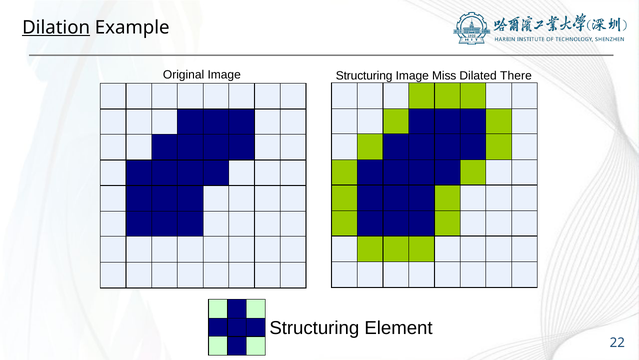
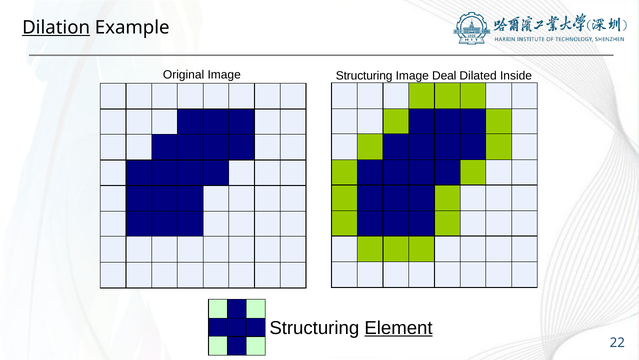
Miss: Miss -> Deal
There: There -> Inside
Element underline: none -> present
